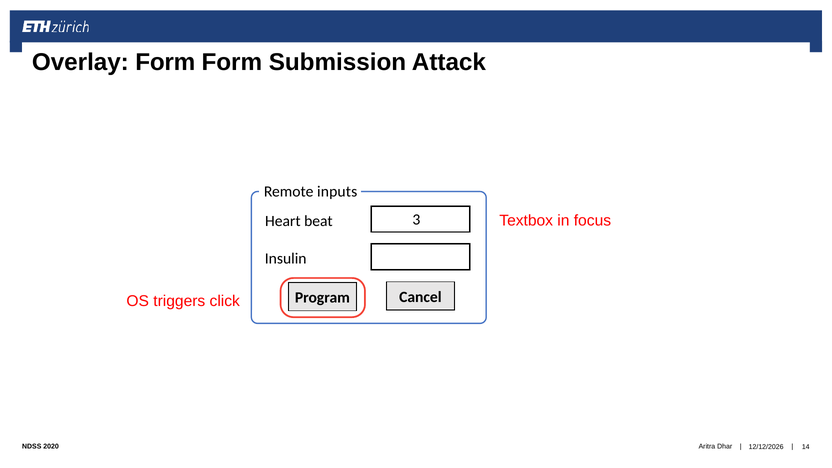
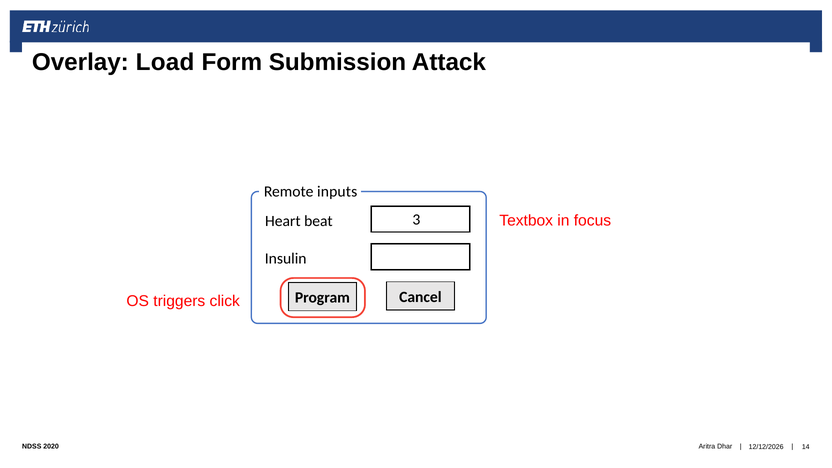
Overlay Form: Form -> Load
